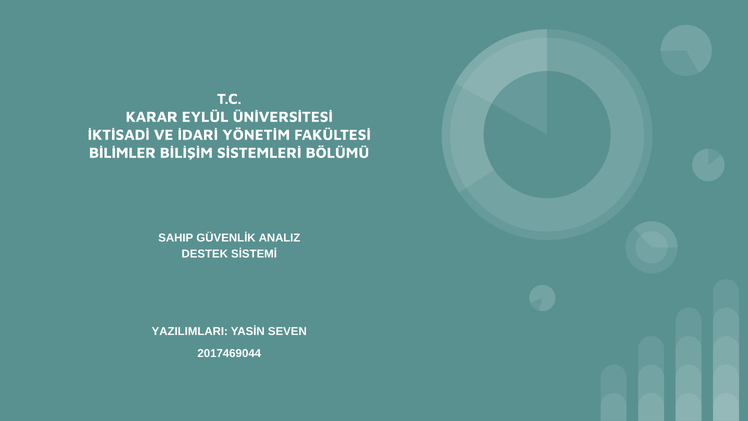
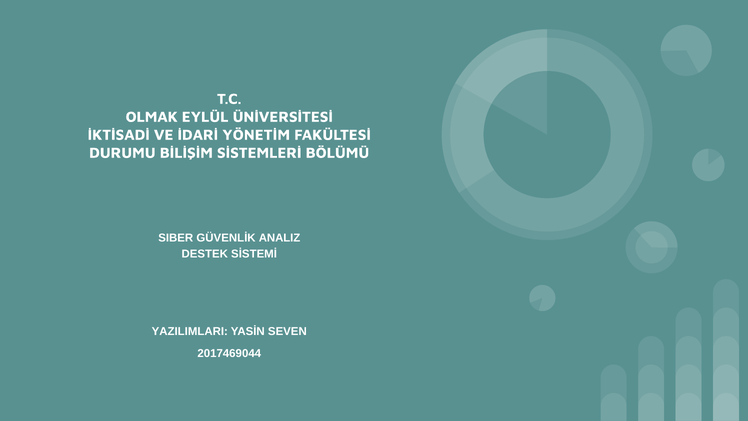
KARAR: KARAR -> OLMAK
BİLİMLER: BİLİMLER -> DURUMU
SAHIP: SAHIP -> SIBER
